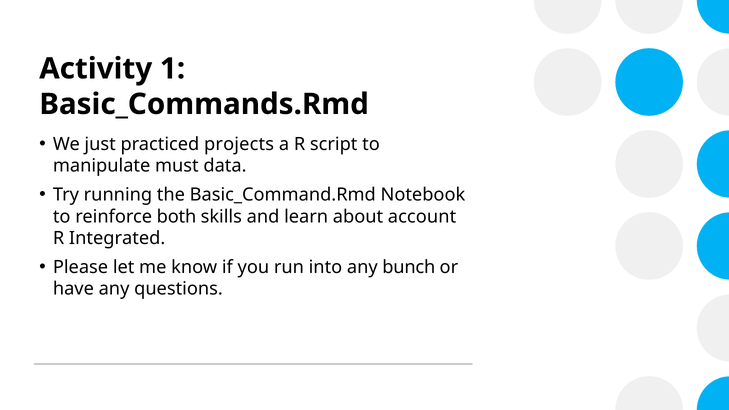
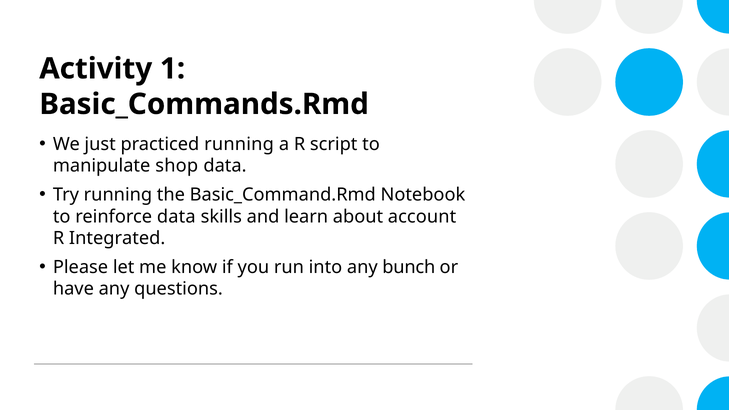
practiced projects: projects -> running
must: must -> shop
reinforce both: both -> data
